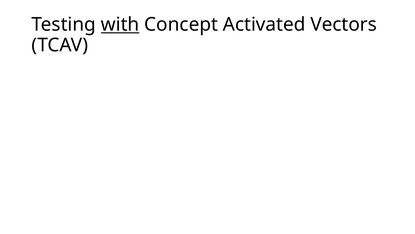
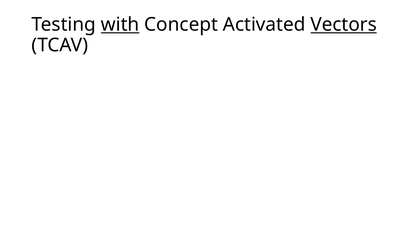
Vectors underline: none -> present
